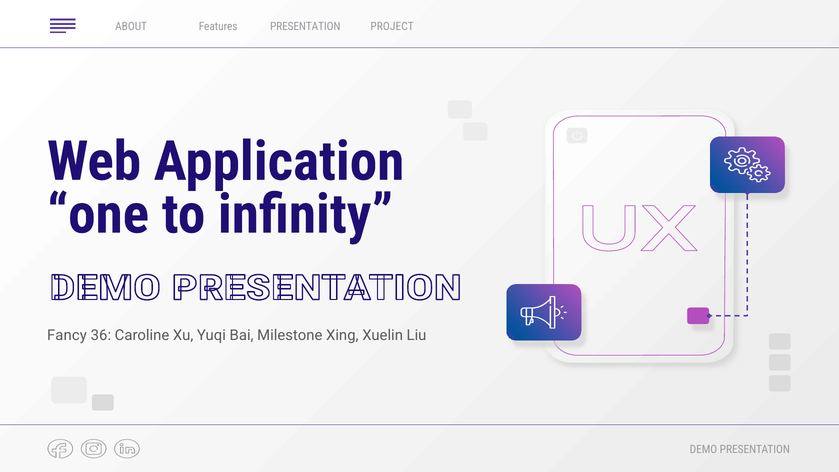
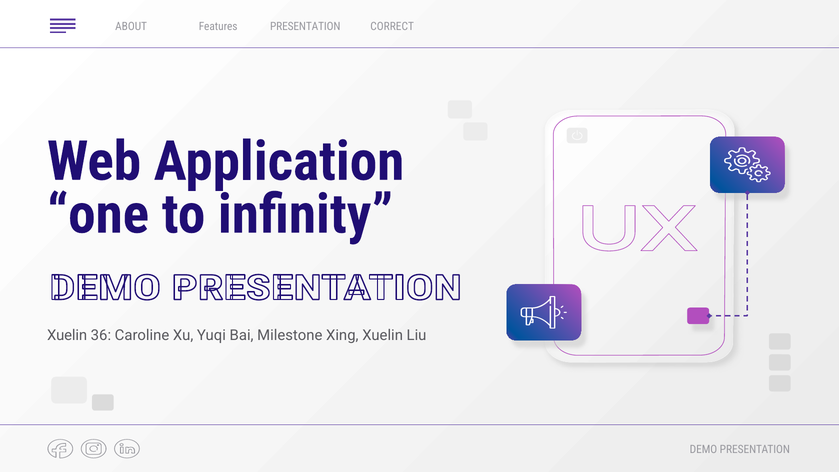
PROJECT: PROJECT -> CORRECT
Fancy at (67, 336): Fancy -> Xuelin
